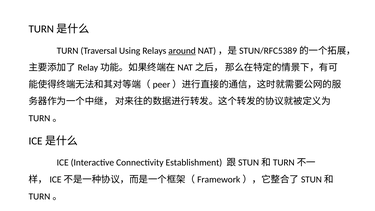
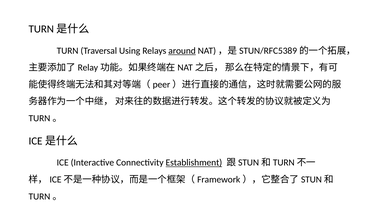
Establishment underline: none -> present
